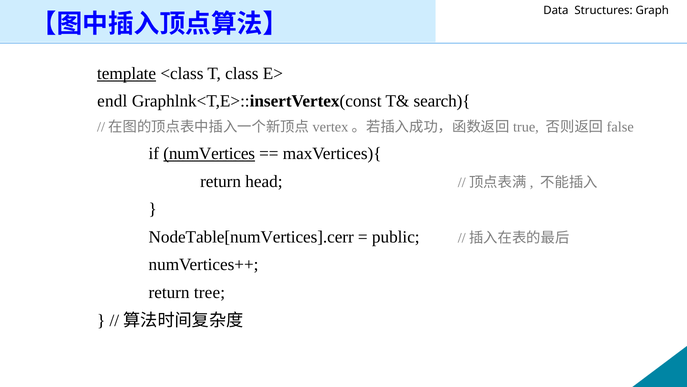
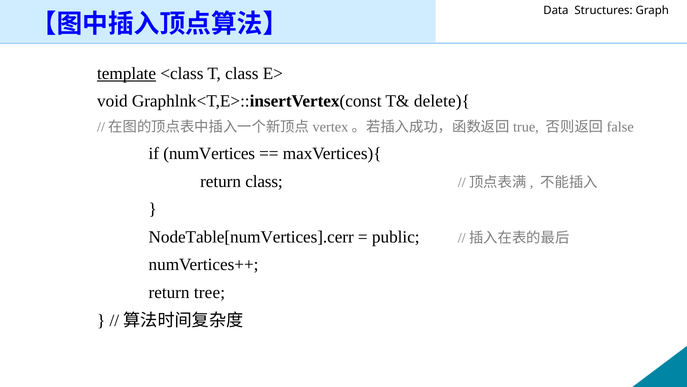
endl: endl -> void
search){: search){ -> delete){
numVertices underline: present -> none
return head: head -> class
